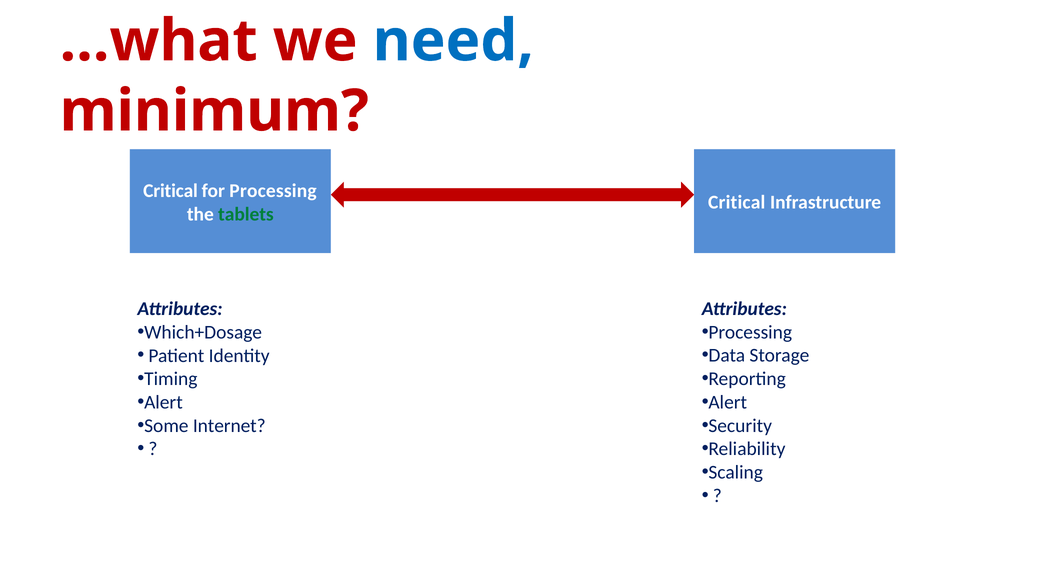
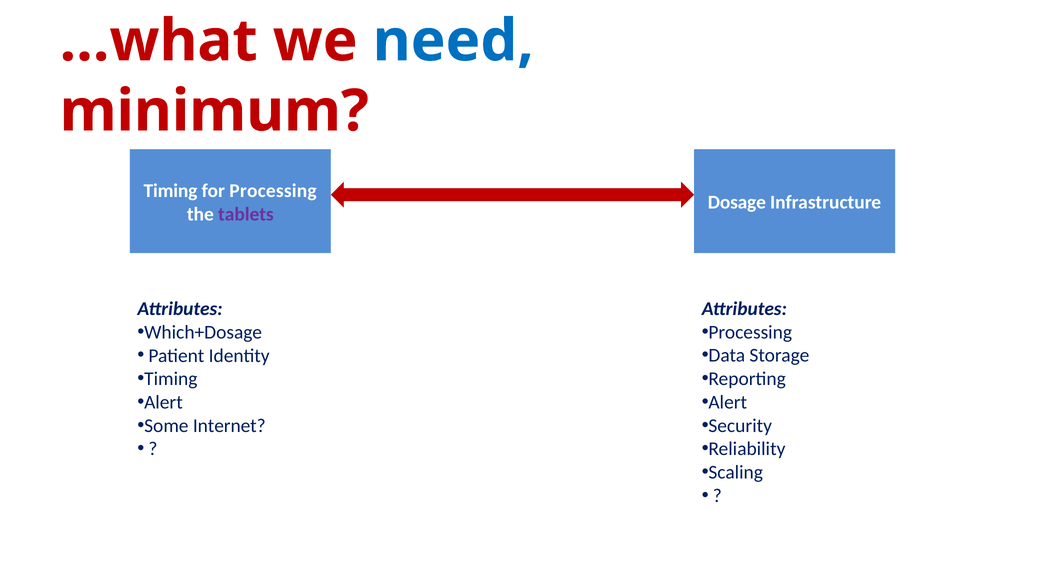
Critical at (171, 191): Critical -> Timing
Critical at (737, 202): Critical -> Dosage
tablets colour: green -> purple
